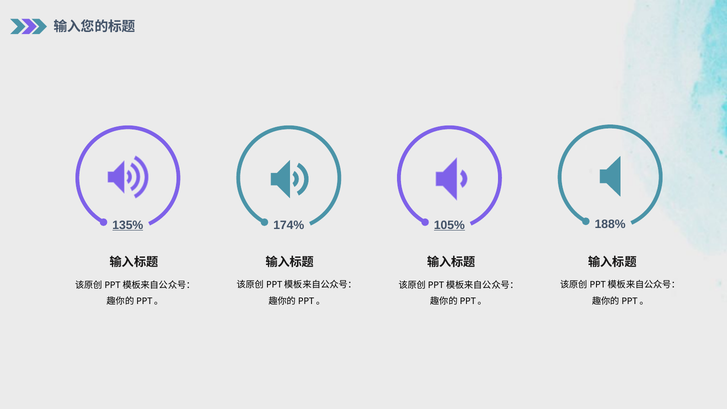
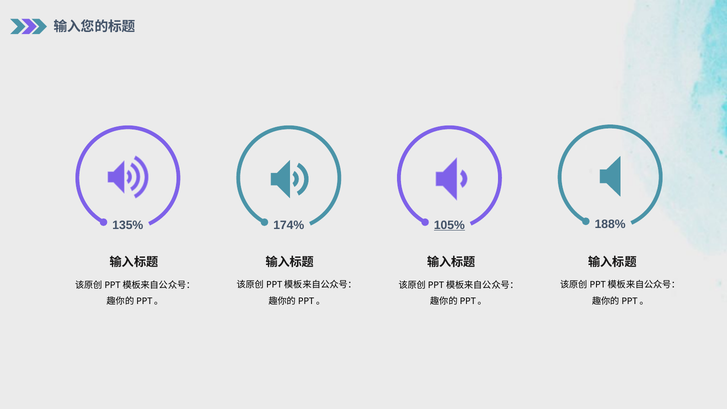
135% underline: present -> none
